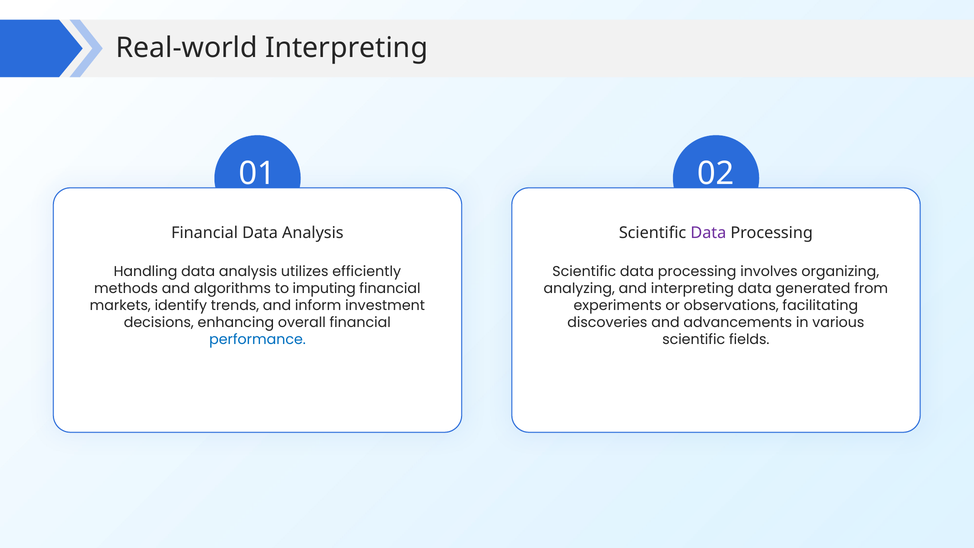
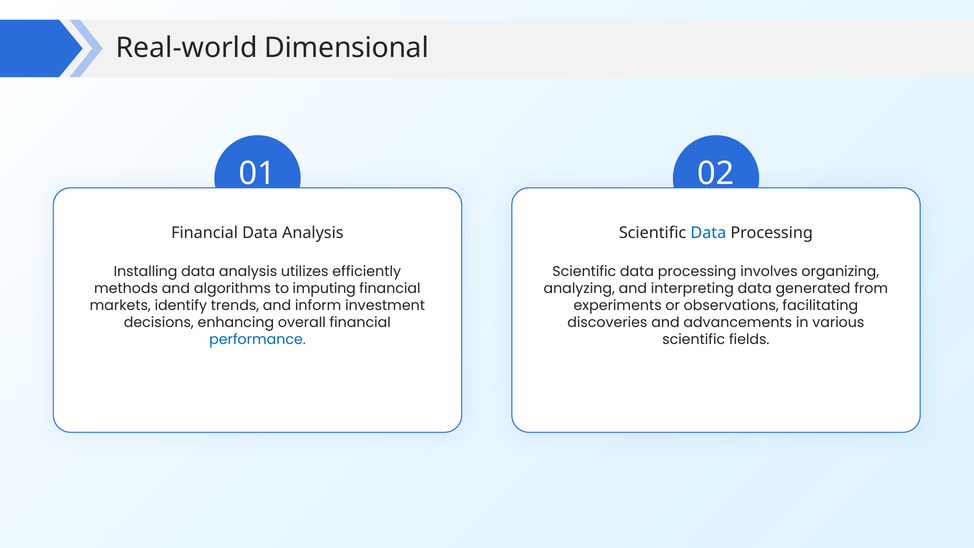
Real-world Interpreting: Interpreting -> Dimensional
Data at (708, 233) colour: purple -> blue
Handling: Handling -> Installing
